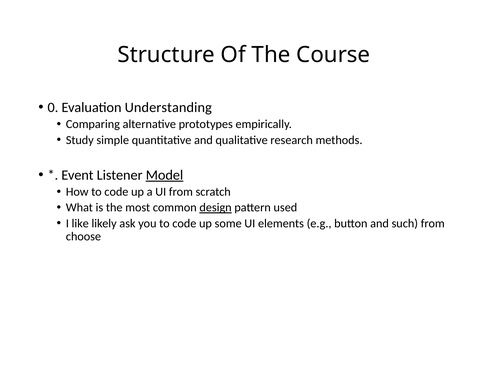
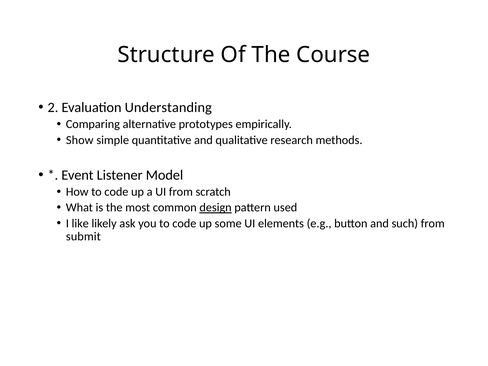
0: 0 -> 2
Study: Study -> Show
Model underline: present -> none
choose: choose -> submit
